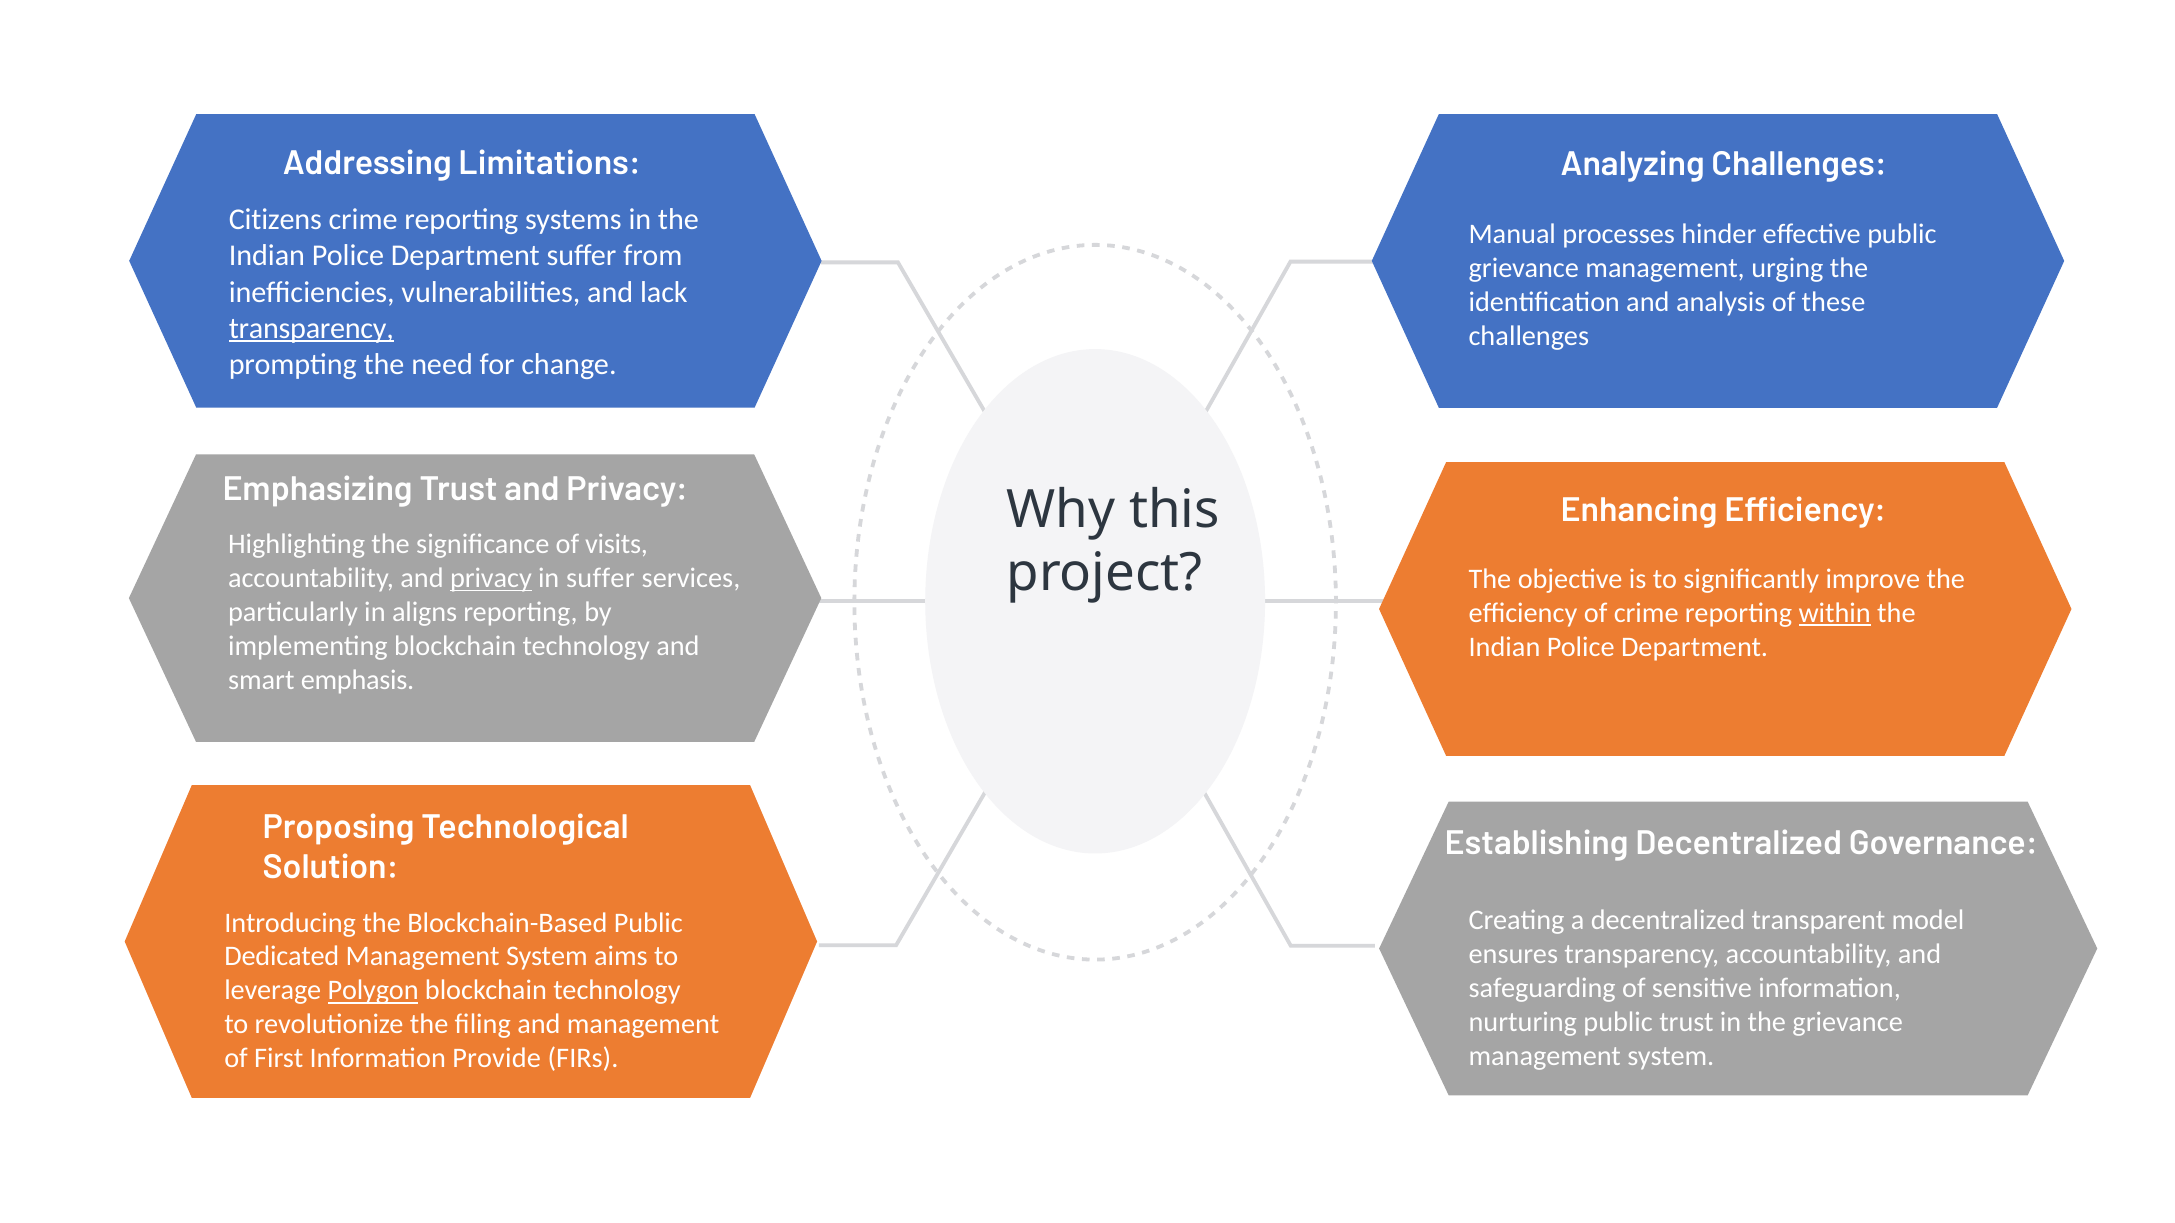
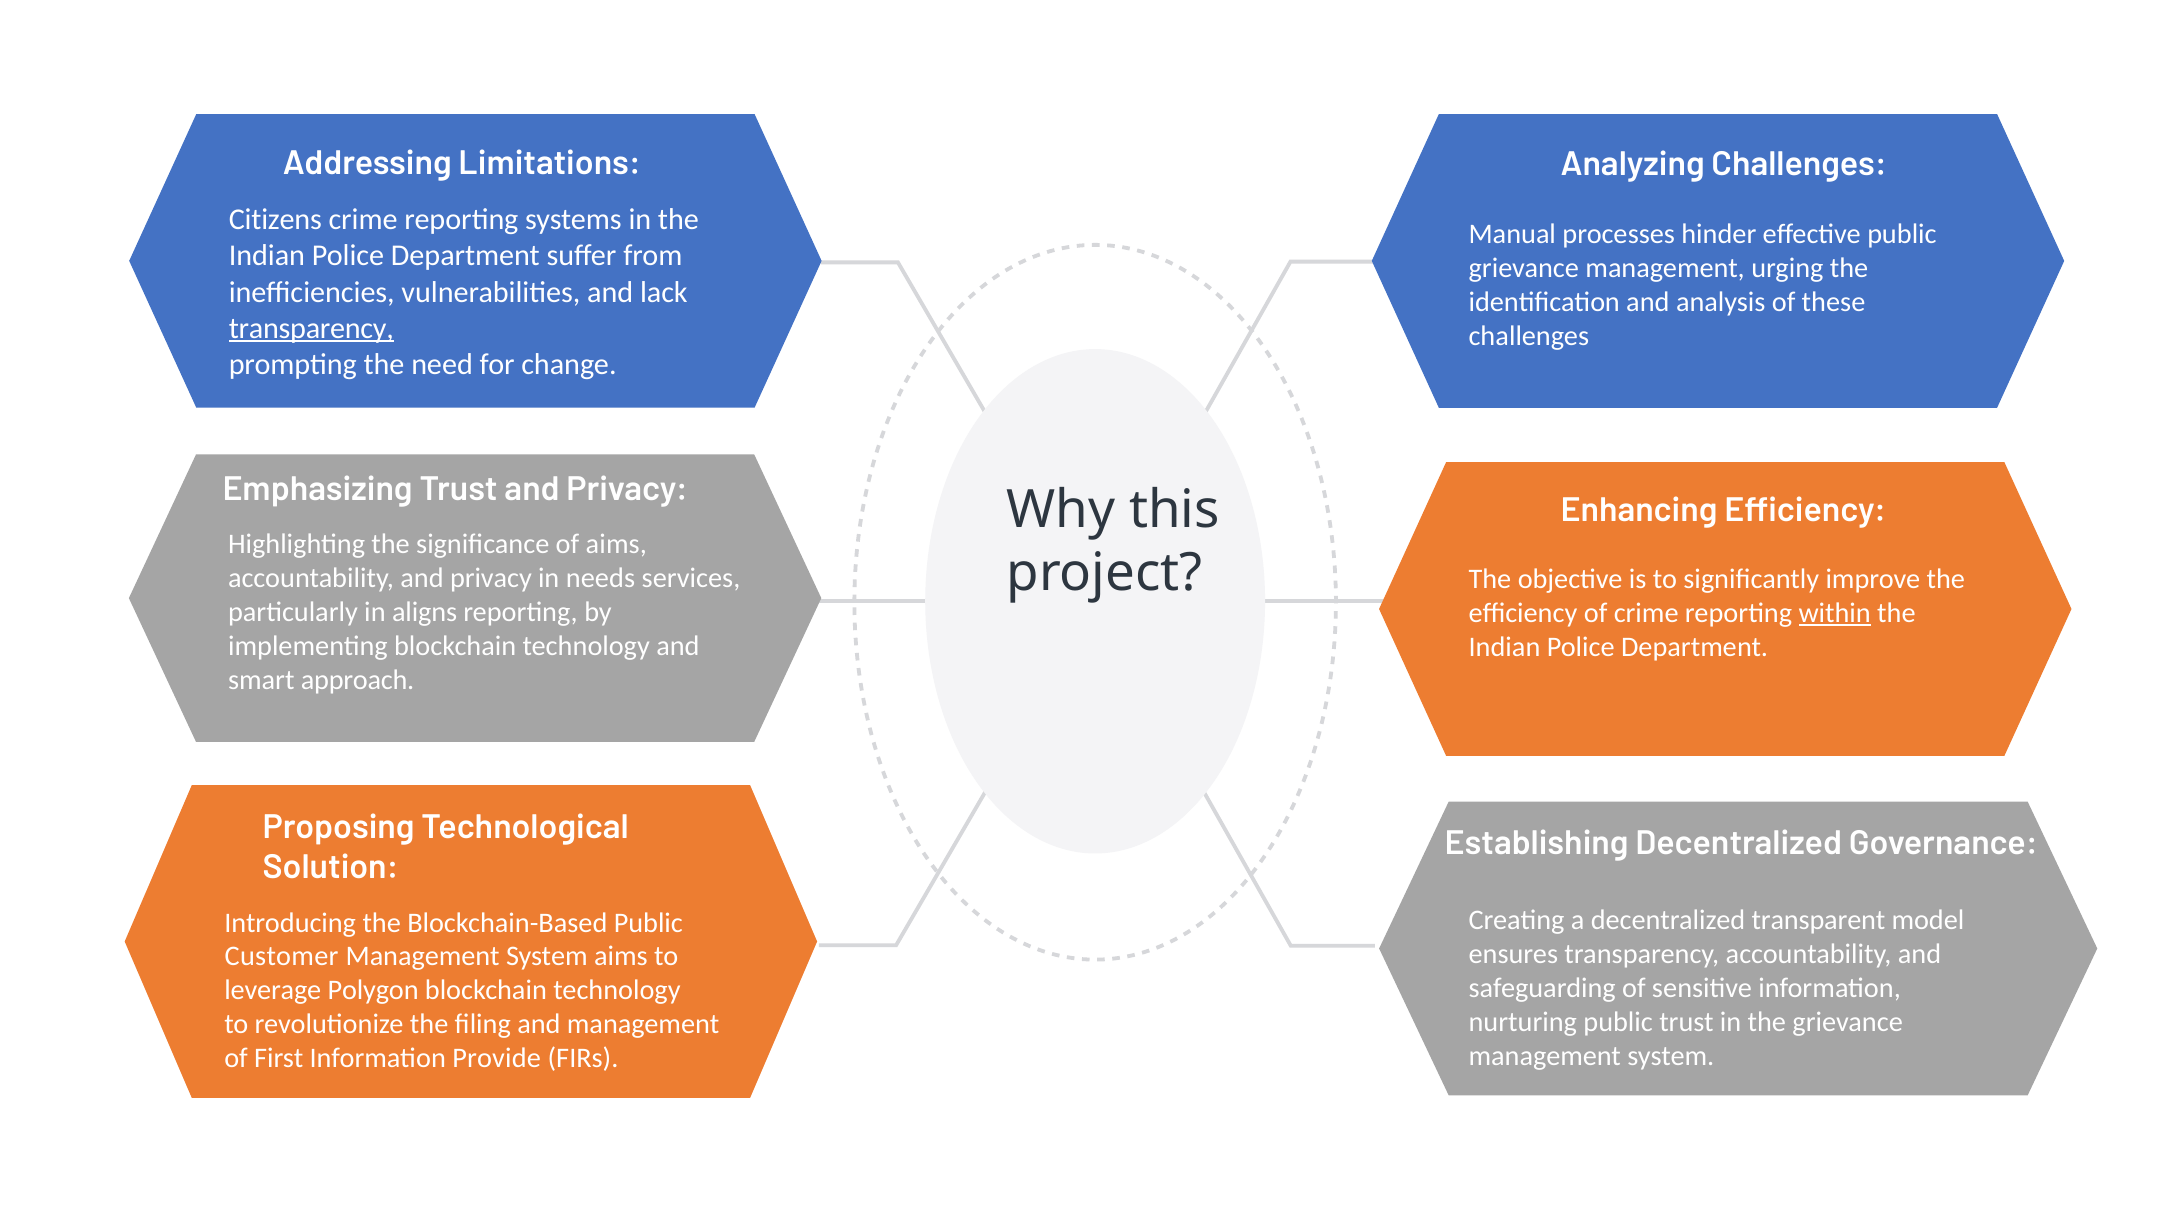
of visits: visits -> aims
privacy at (491, 578) underline: present -> none
in suffer: suffer -> needs
emphasis: emphasis -> approach
Dedicated: Dedicated -> Customer
Polygon underline: present -> none
